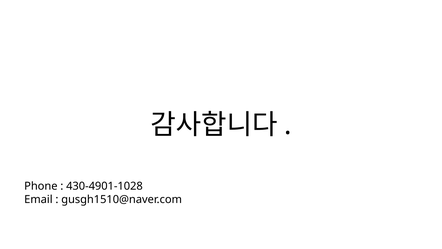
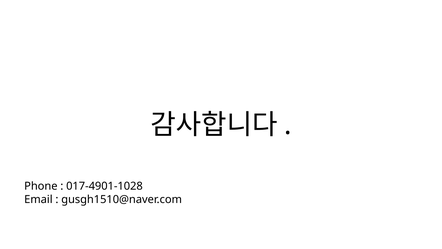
430-4901-1028: 430-4901-1028 -> 017-4901-1028
